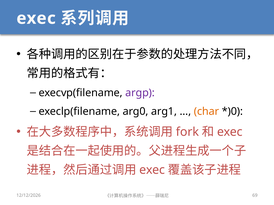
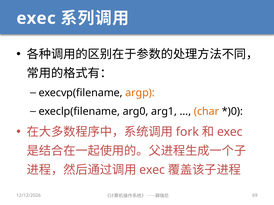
argp colour: purple -> orange
